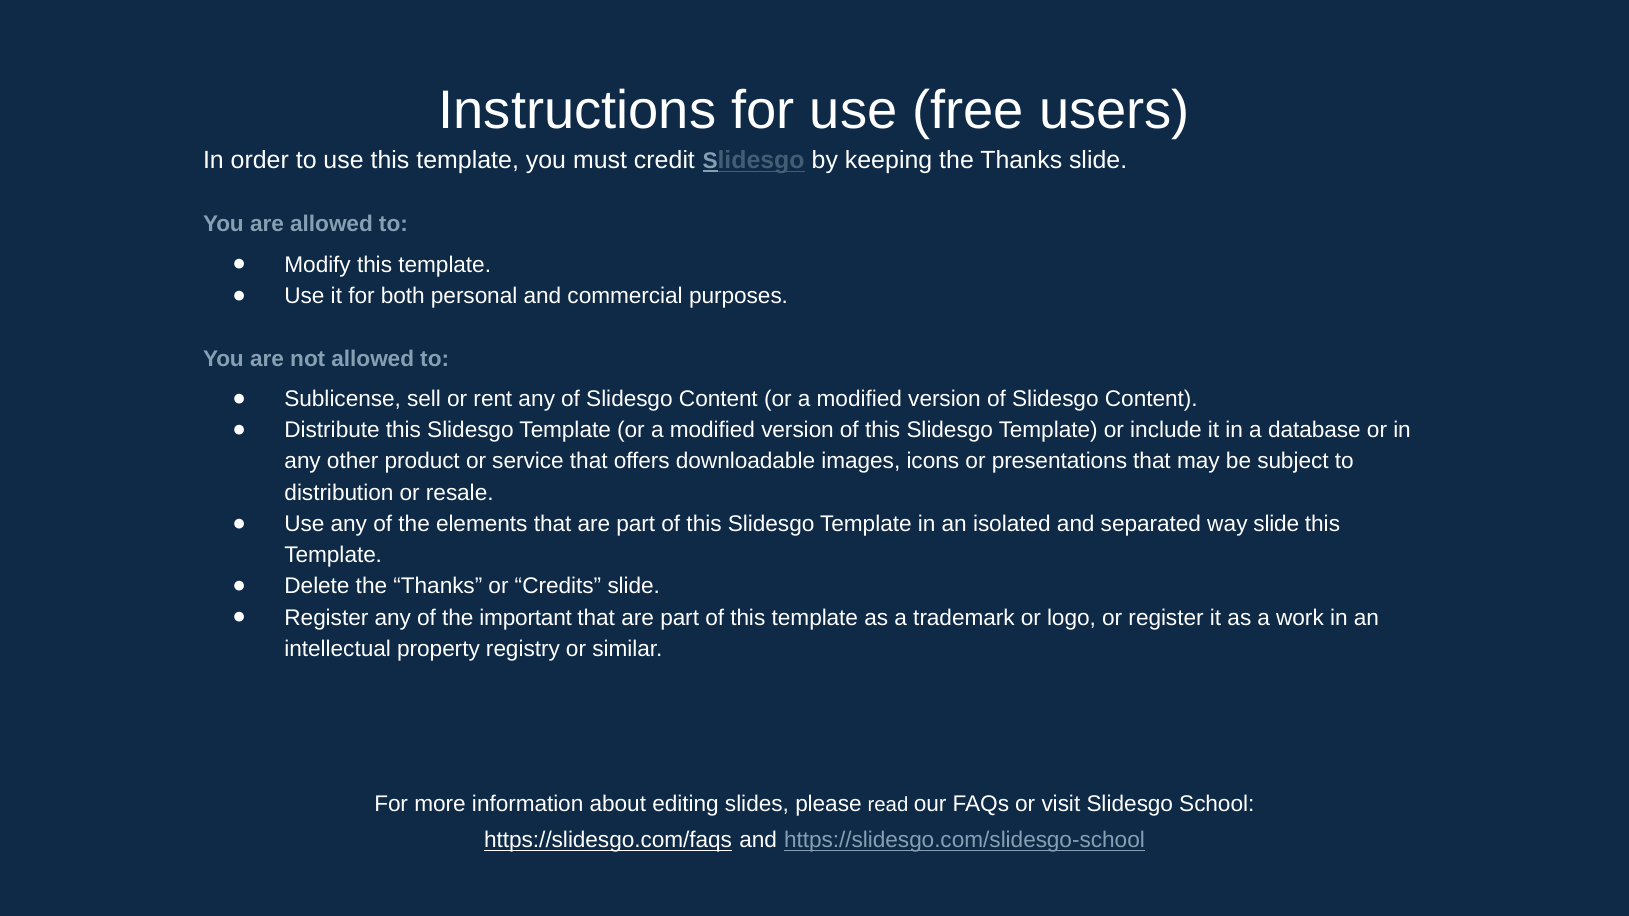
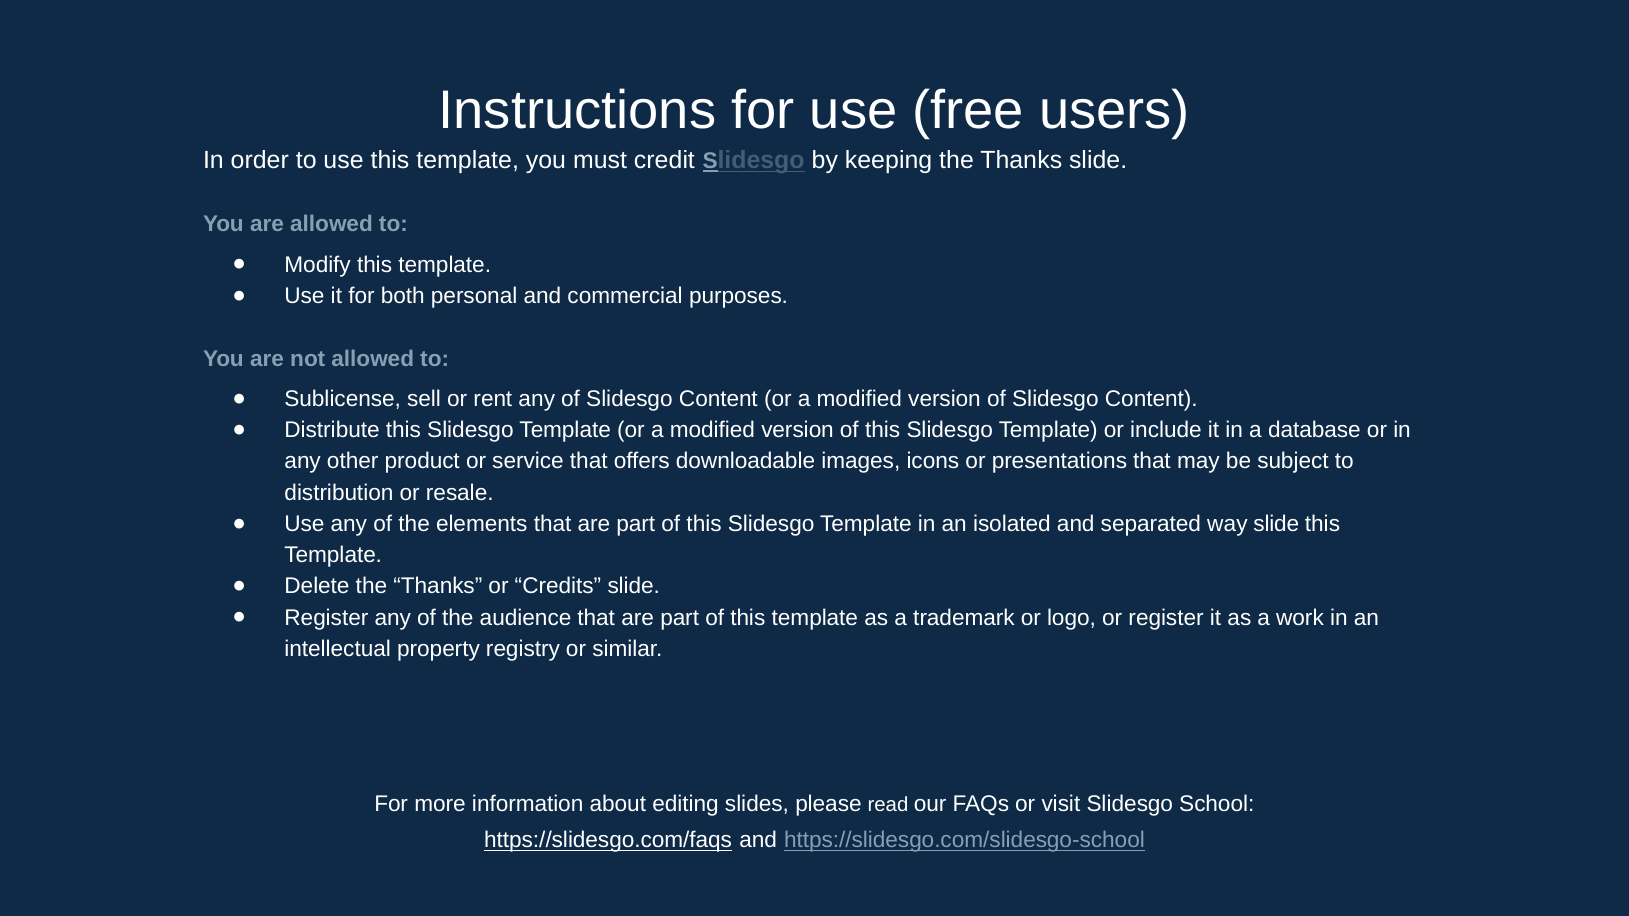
important: important -> audience
